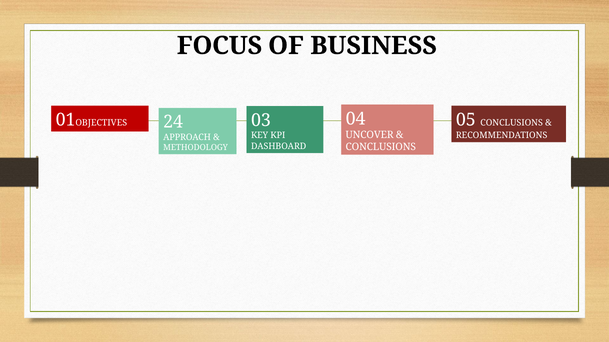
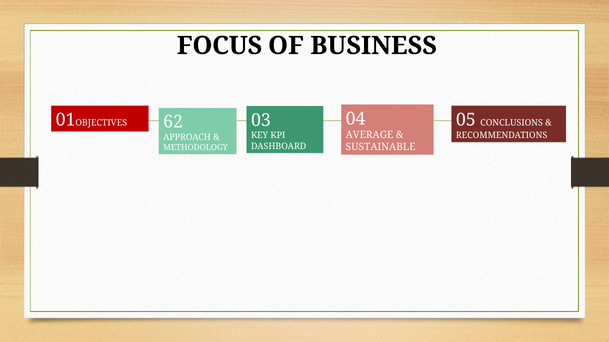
24: 24 -> 62
UNCOVER: UNCOVER -> AVERAGE
CONCLUSIONS at (381, 147): CONCLUSIONS -> SUSTAINABLE
